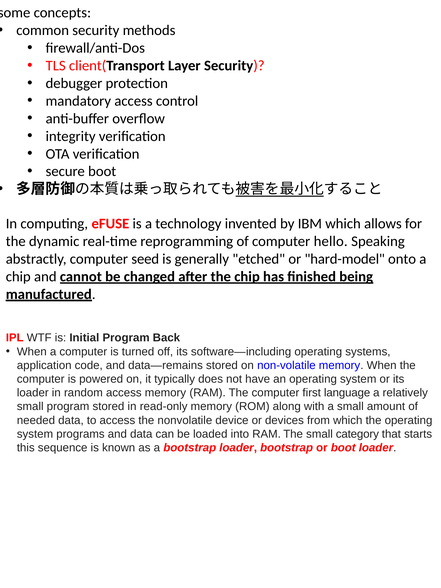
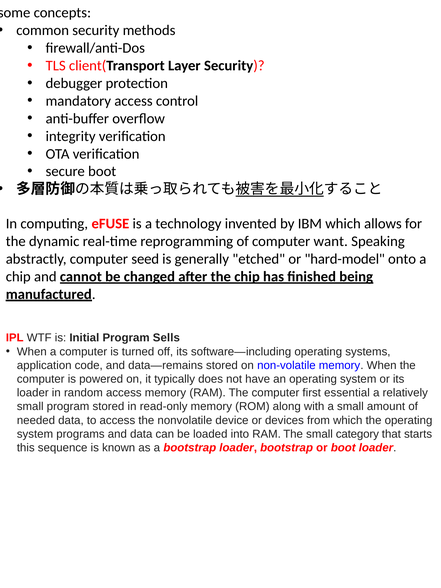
hello: hello -> want
Back: Back -> Sells
language: language -> essential
